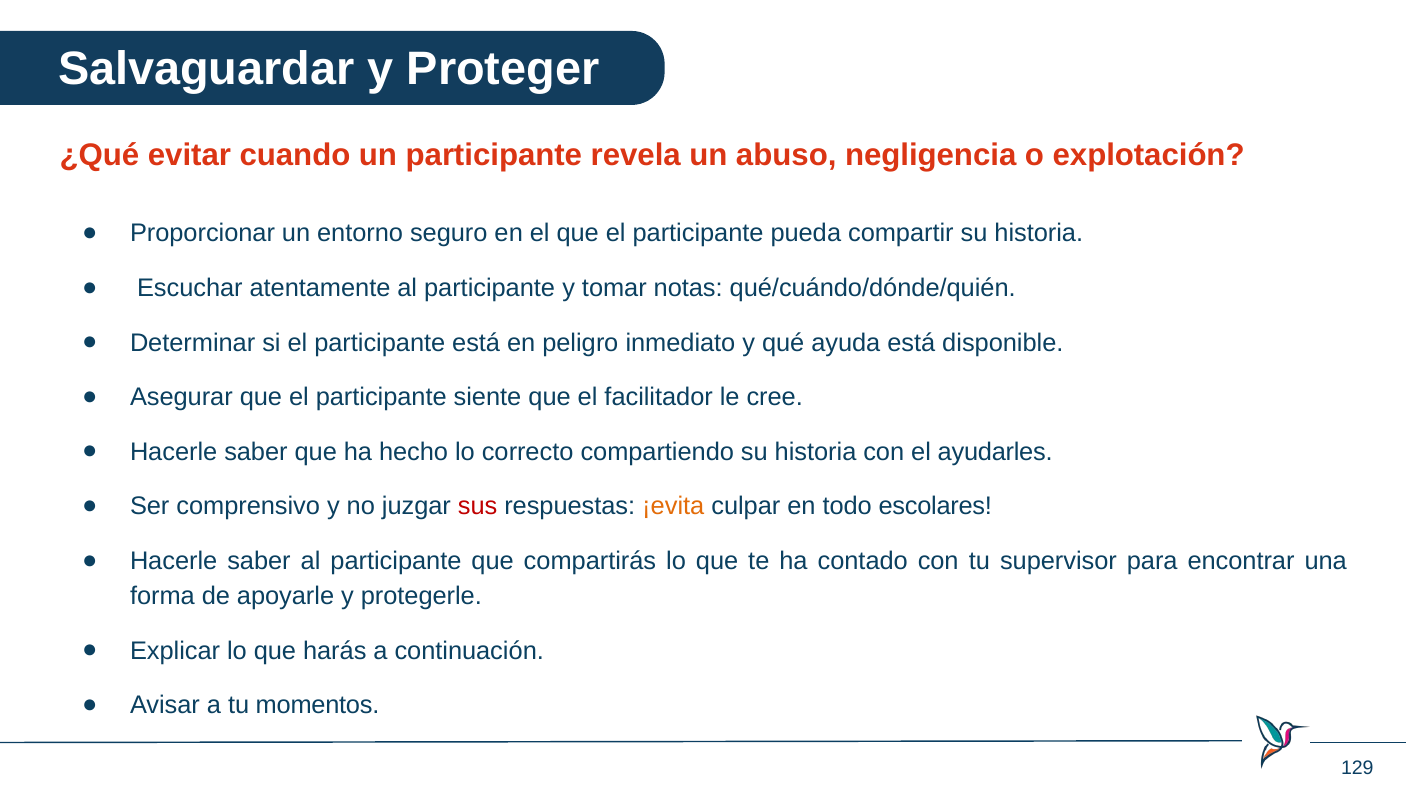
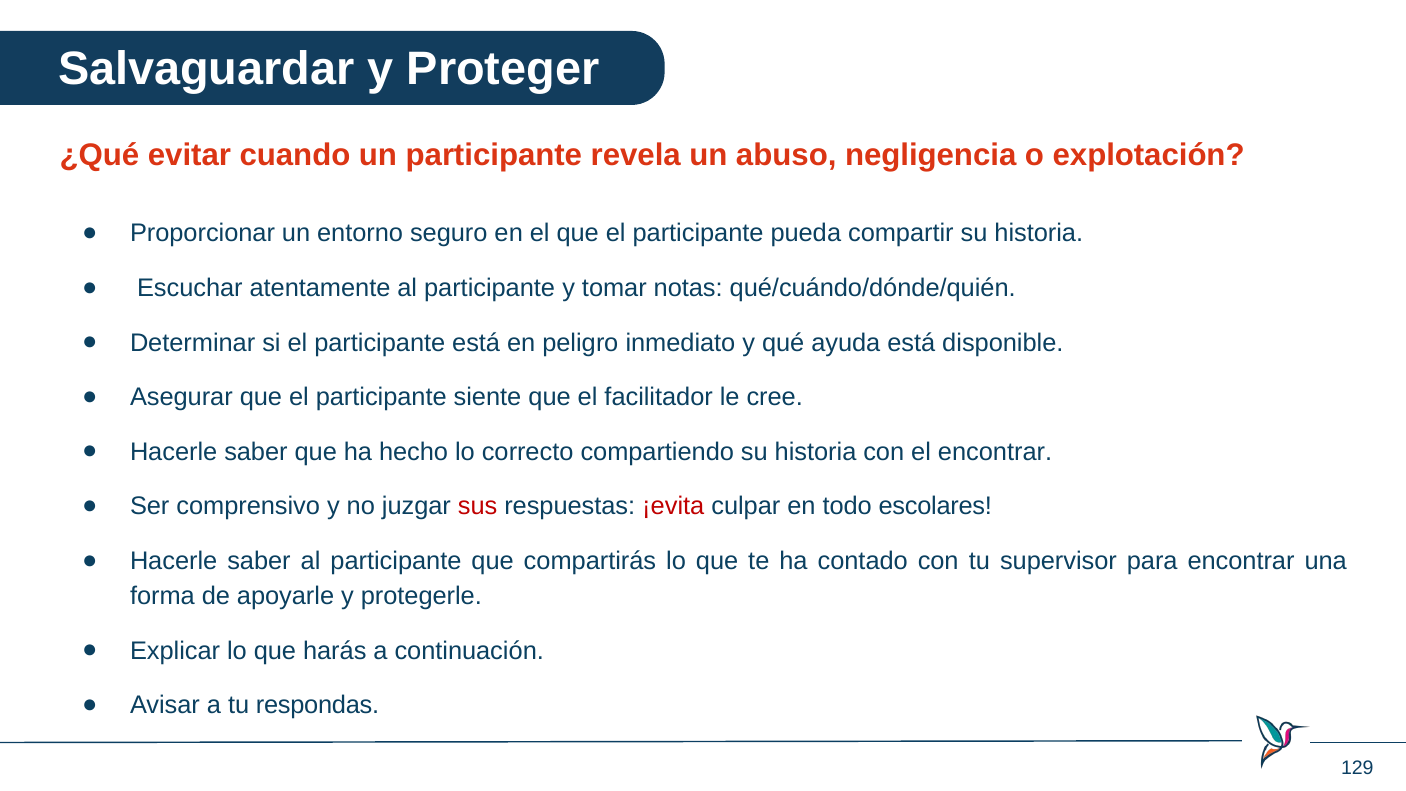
el ayudarles: ayudarles -> encontrar
¡evita colour: orange -> red
momentos: momentos -> respondas
